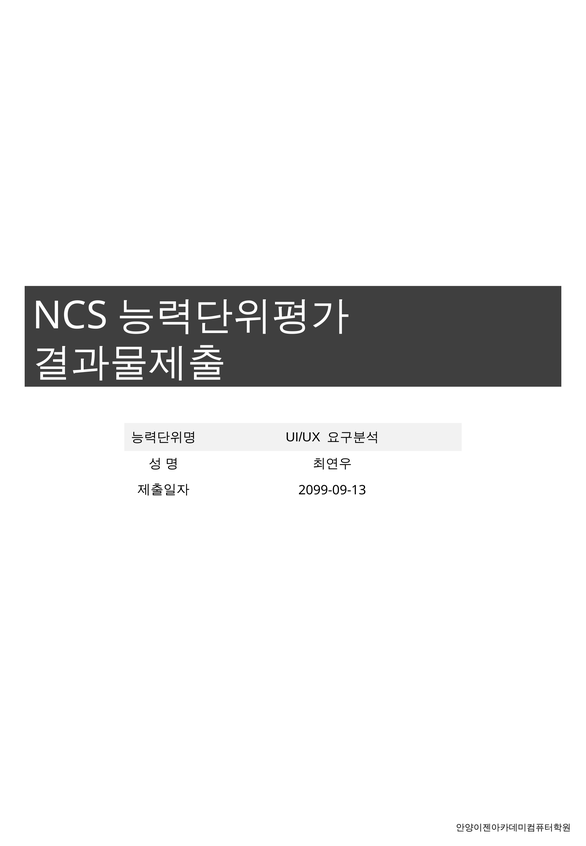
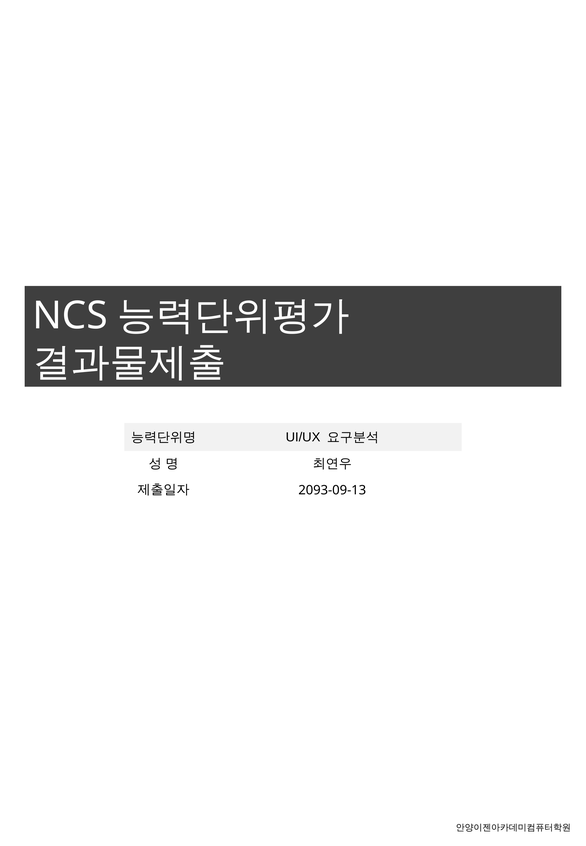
2099-09-13: 2099-09-13 -> 2093-09-13
